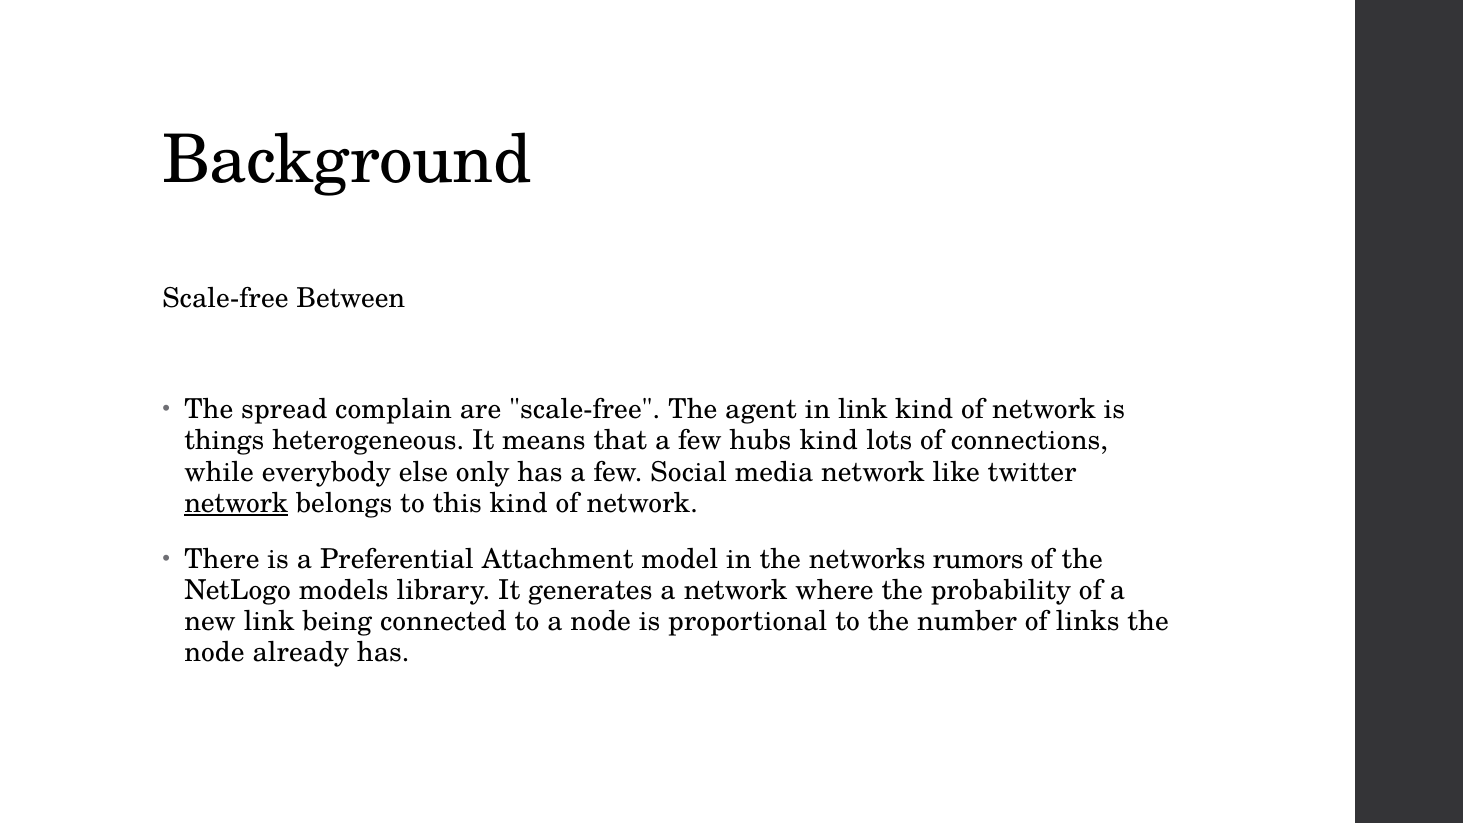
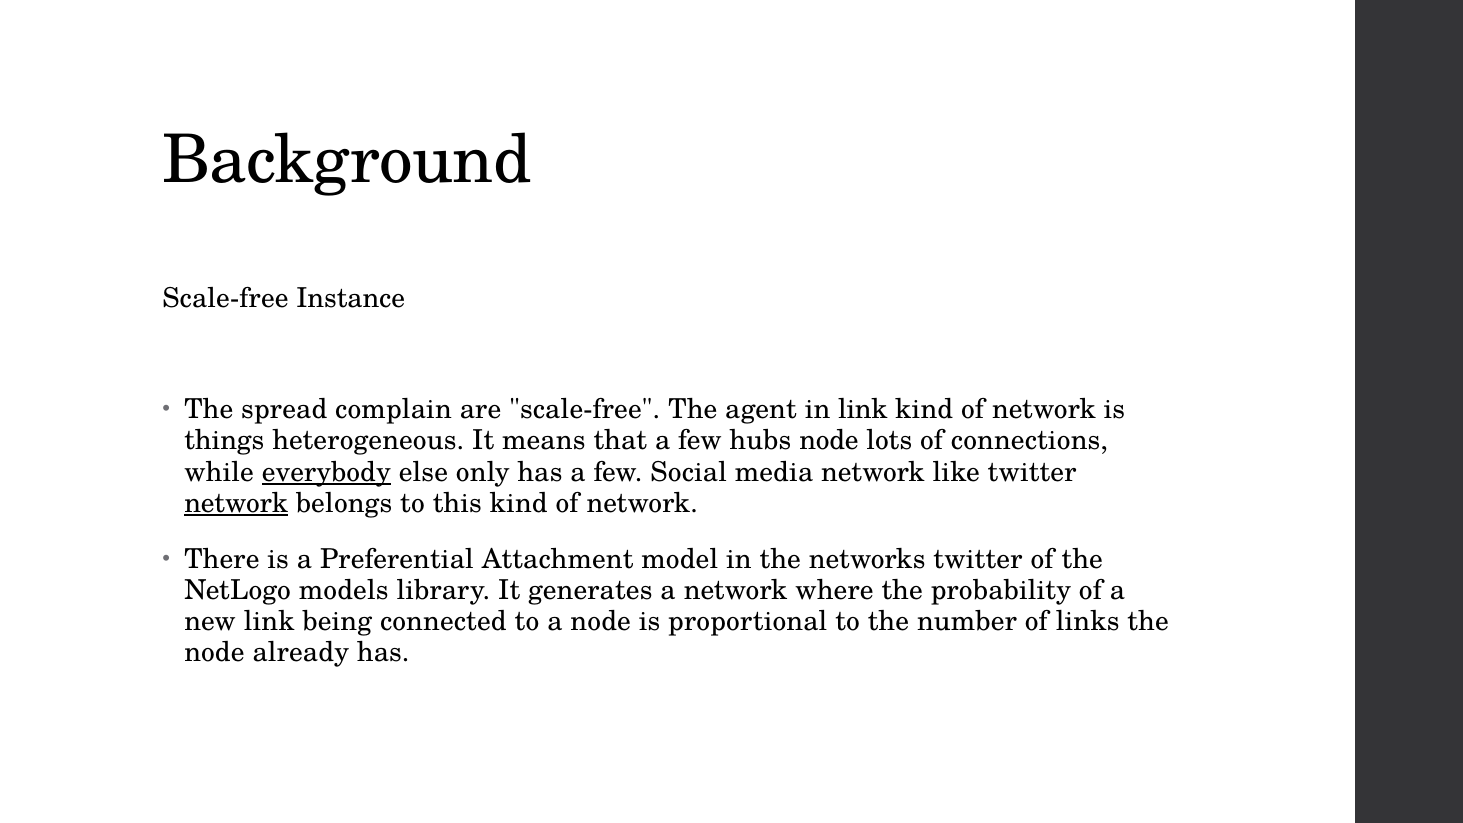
Between: Between -> Instance
hubs kind: kind -> node
everybody underline: none -> present
networks rumors: rumors -> twitter
